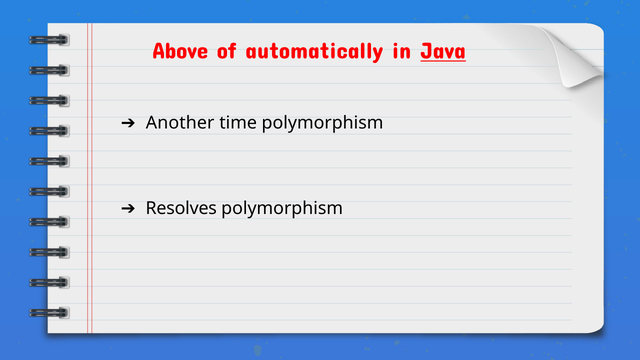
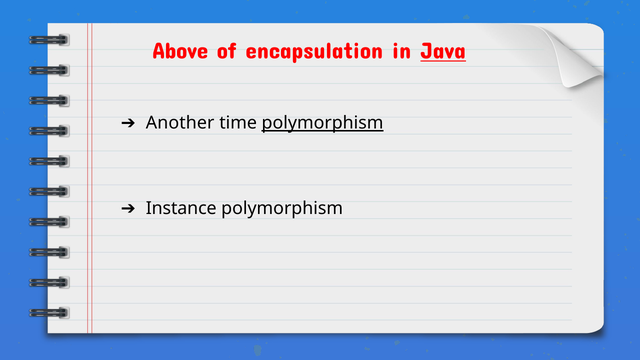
automatically: automatically -> encapsulation
polymorphism at (323, 123) underline: none -> present
Resolves: Resolves -> Instance
